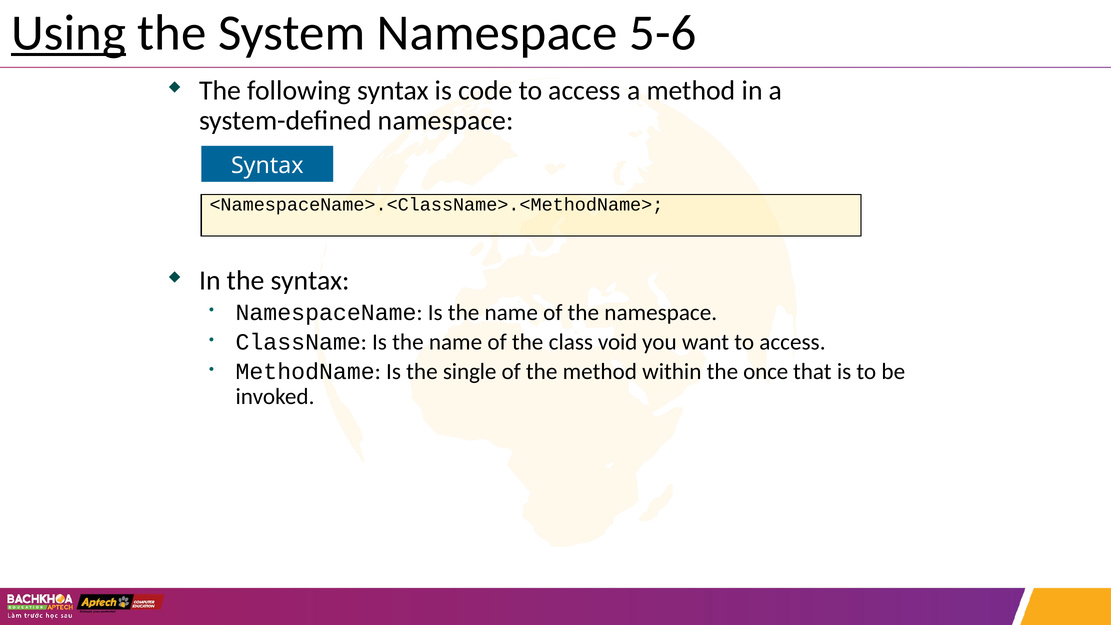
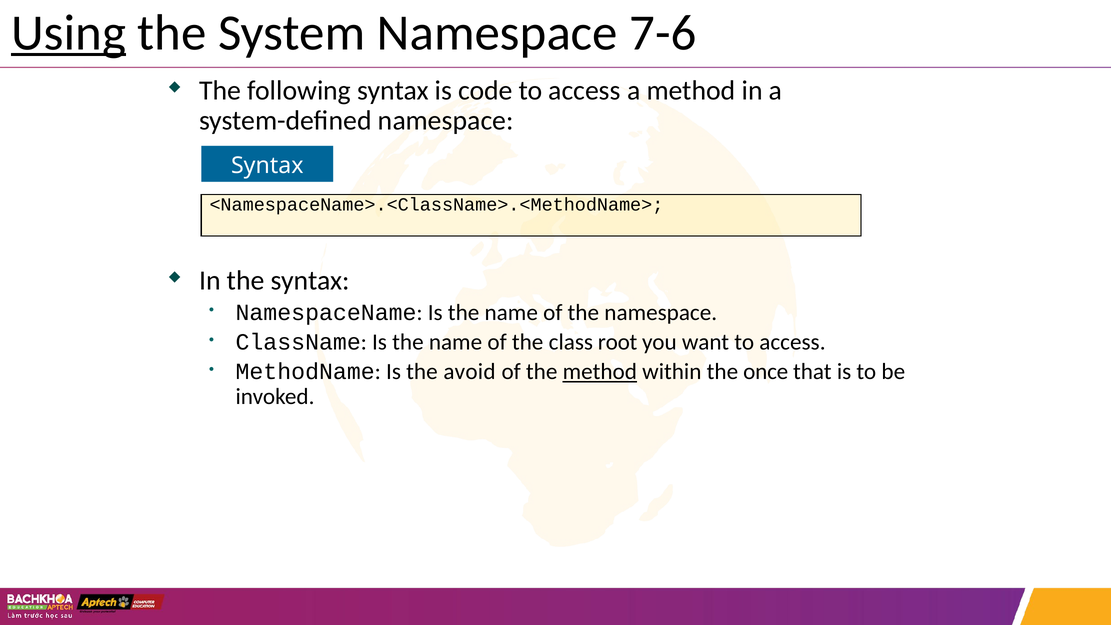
5-6: 5-6 -> 7-6
void: void -> root
single: single -> avoid
method at (600, 372) underline: none -> present
